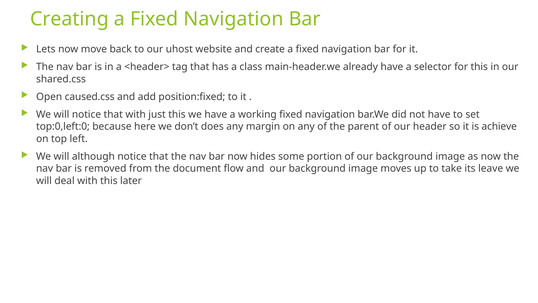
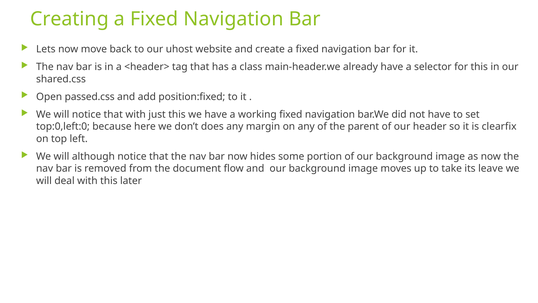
caused.css: caused.css -> passed.css
achieve: achieve -> clearfix
